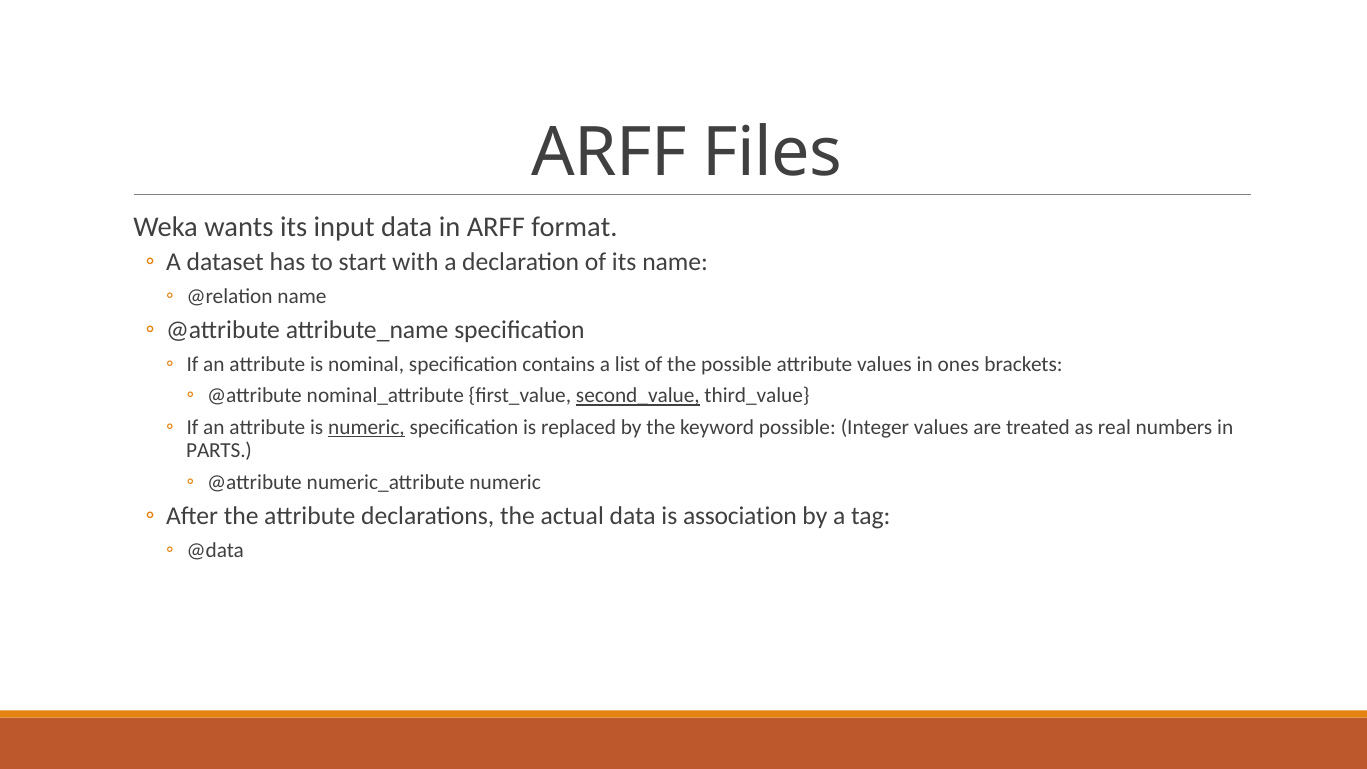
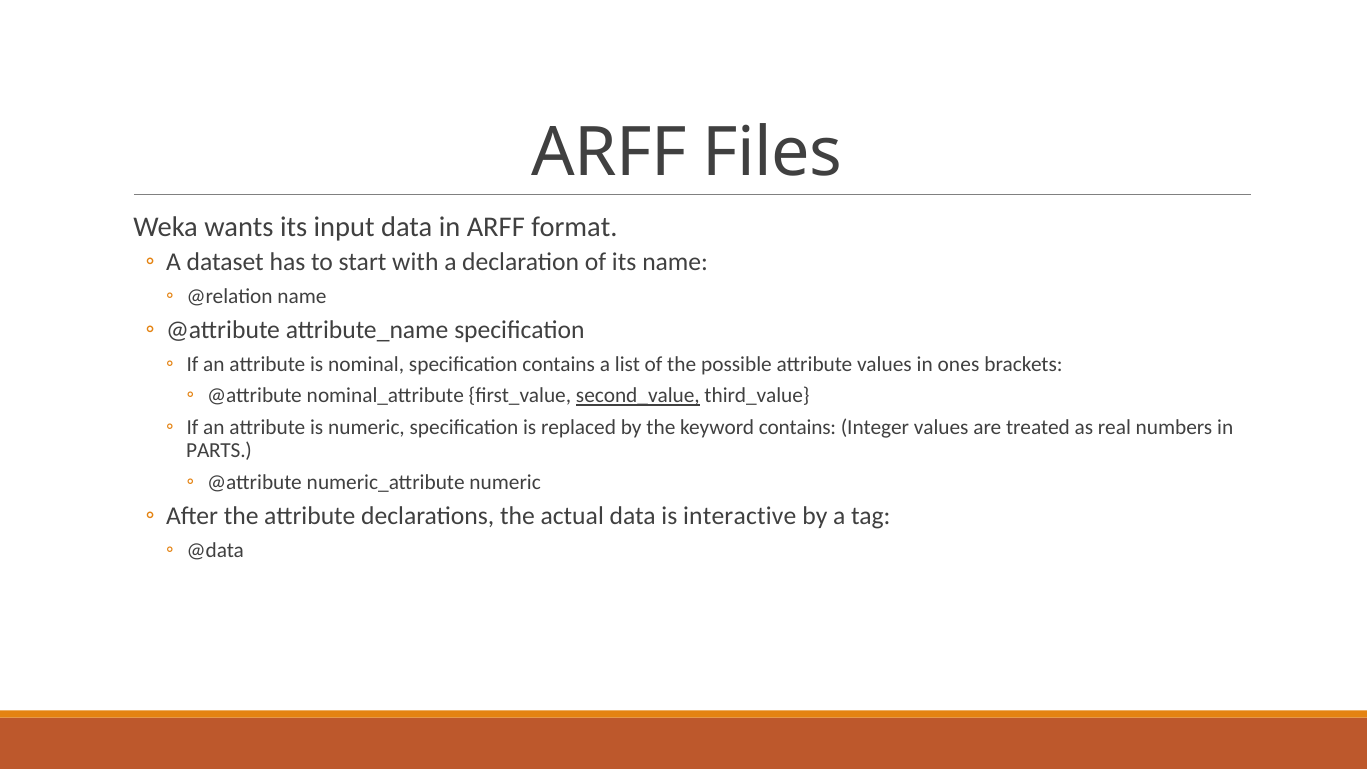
numeric at (367, 427) underline: present -> none
keyword possible: possible -> contains
association: association -> interactive
